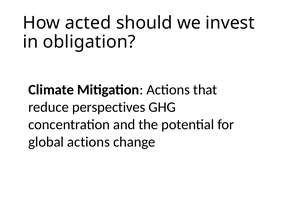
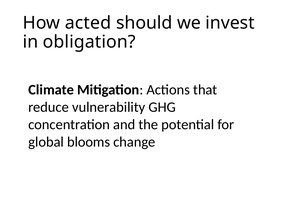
perspectives: perspectives -> vulnerability
global actions: actions -> blooms
